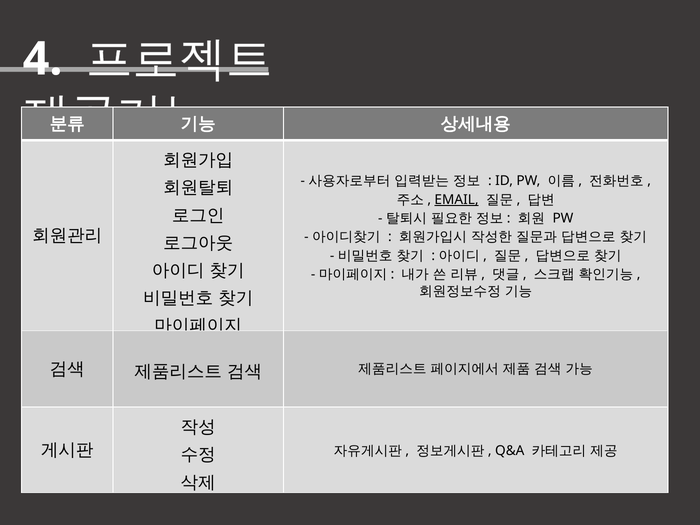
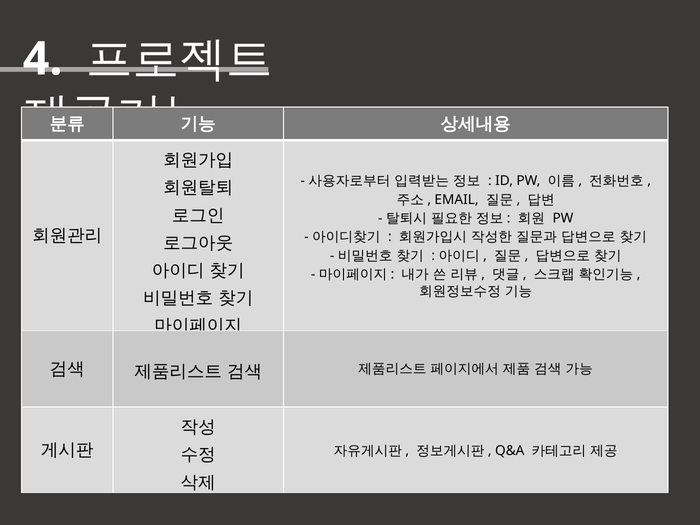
EMAIL underline: present -> none
